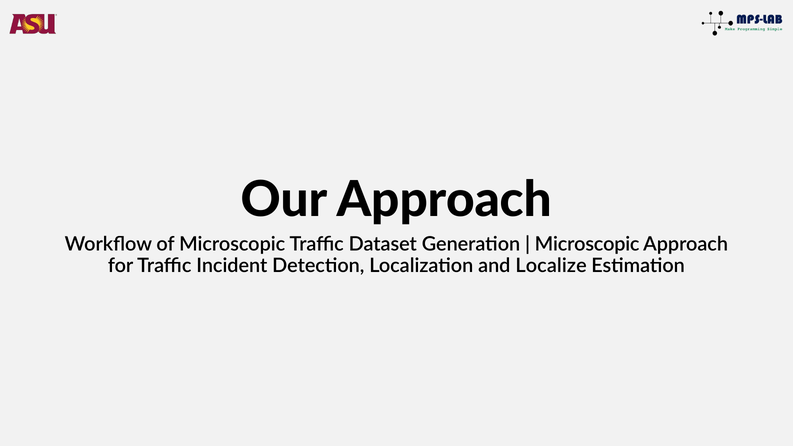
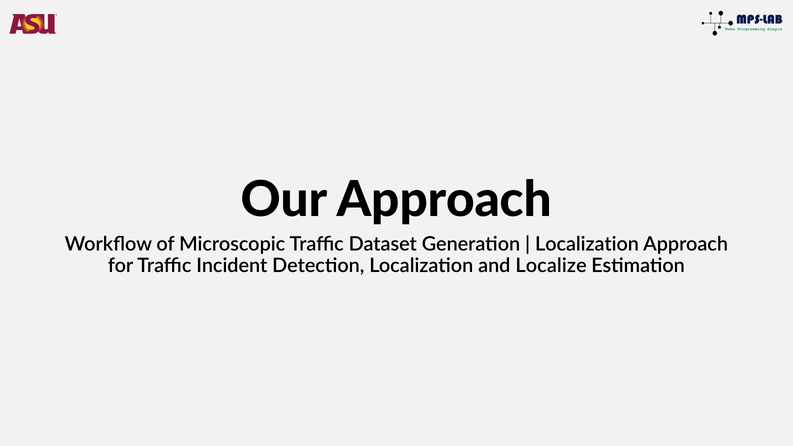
Microscopic at (587, 244): Microscopic -> Localization
